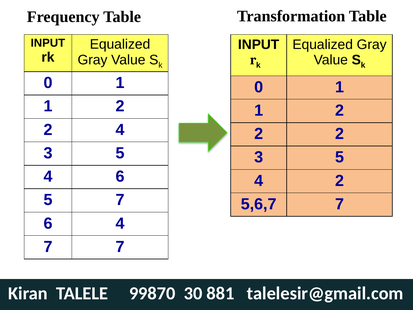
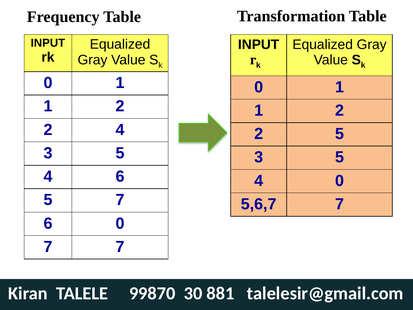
2 at (340, 134): 2 -> 5
2 at (340, 181): 2 -> 0
6 4: 4 -> 0
